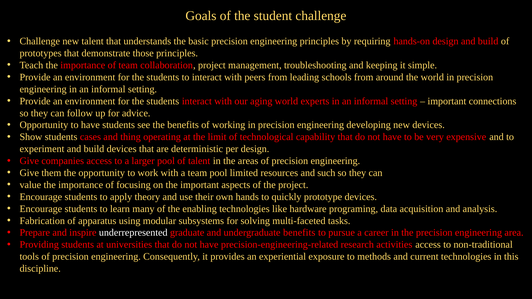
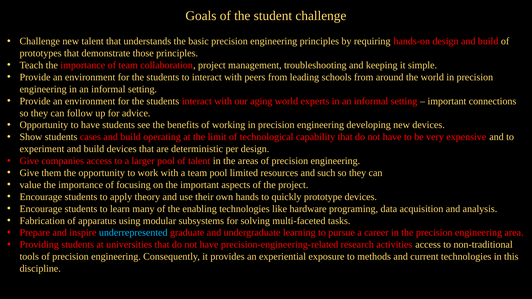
cases and thing: thing -> build
underrepresented colour: white -> light blue
undergraduate benefits: benefits -> learning
